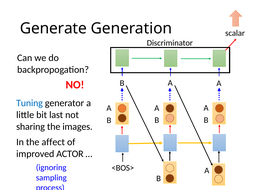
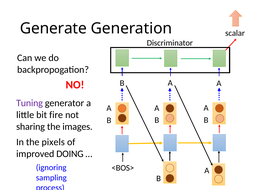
Tuning colour: blue -> purple
last: last -> fire
affect: affect -> pixels
ACTOR: ACTOR -> DOING
